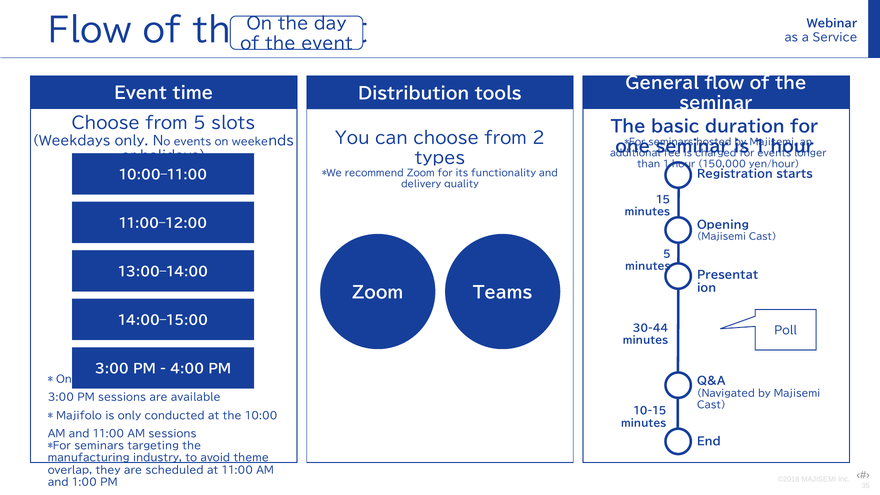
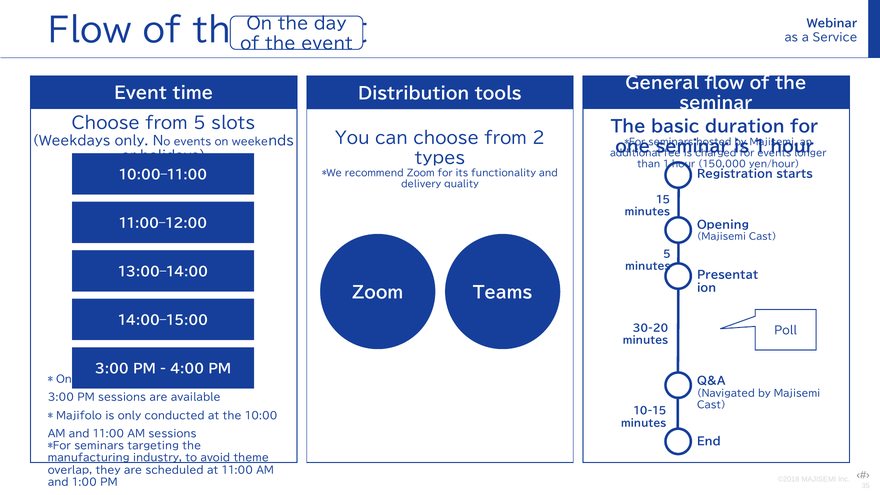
30-44: 30-44 -> 30-20
